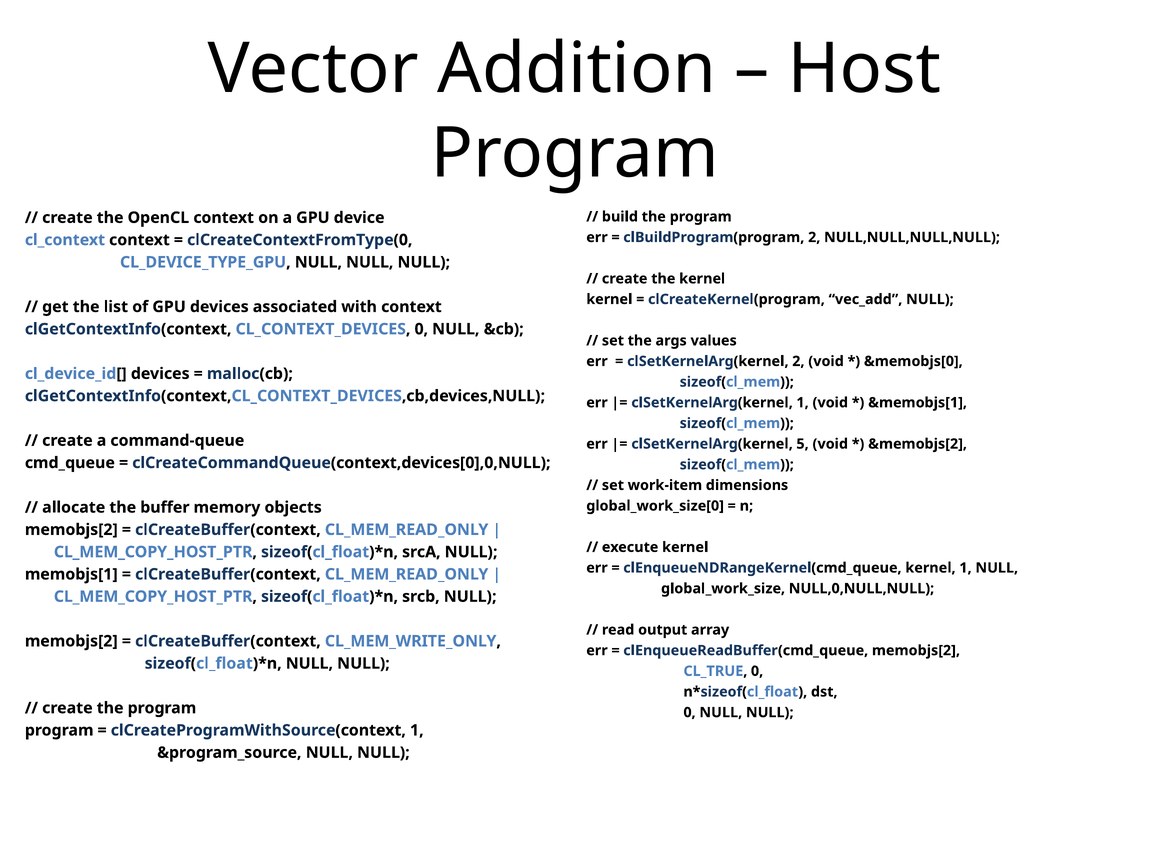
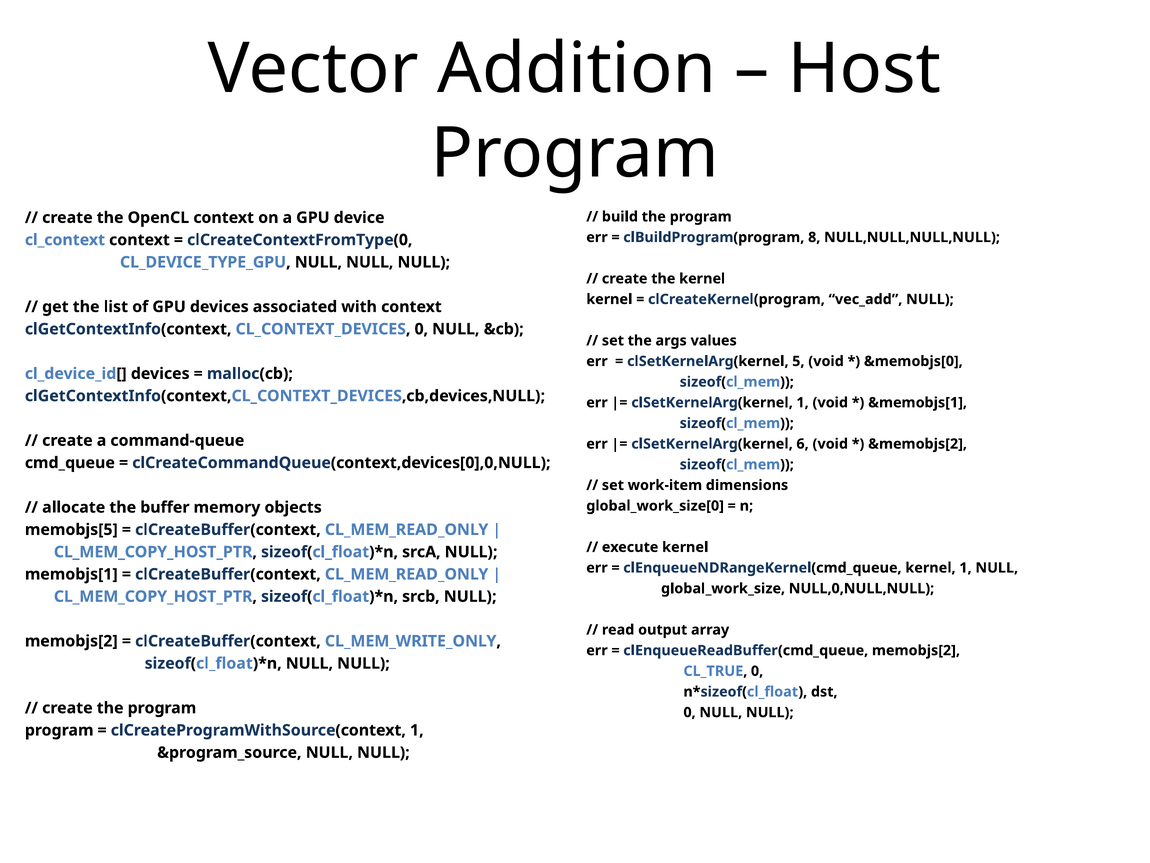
clBuildProgram(program 2: 2 -> 8
clSetKernelArg(kernel 2: 2 -> 5
5: 5 -> 6
memobjs[2 at (71, 529): memobjs[2 -> memobjs[5
